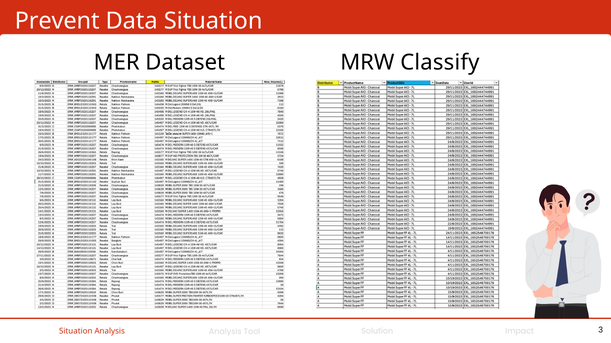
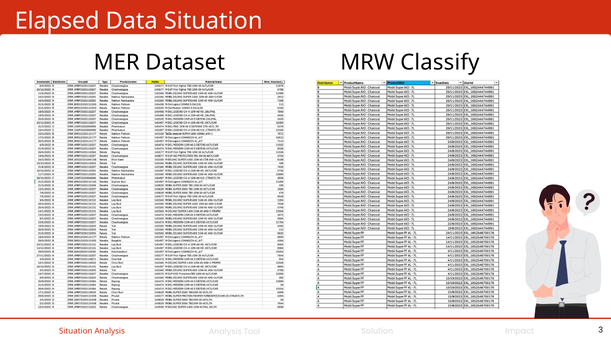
Prevent: Prevent -> Elapsed
